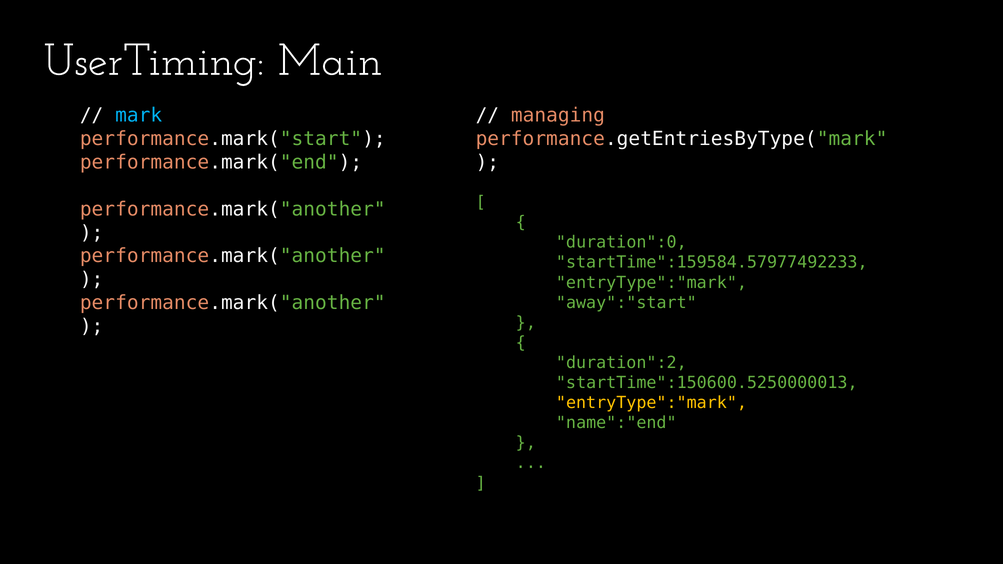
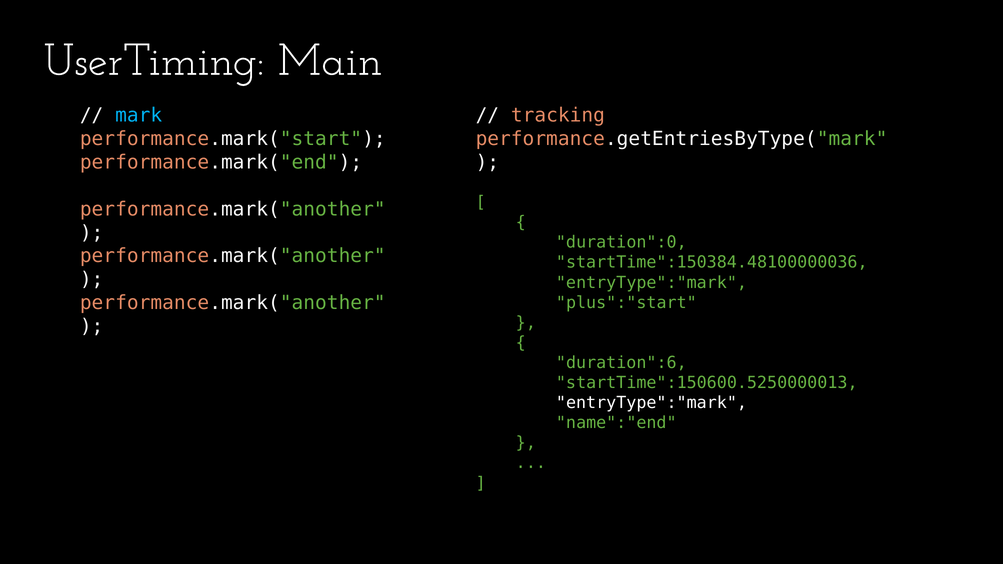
managing: managing -> tracking
startTime":159584.57977492233: startTime":159584.57977492233 -> startTime":150384.48100000036
away":"start: away":"start -> plus":"start
duration":2: duration":2 -> duration":6
entryType":"mark at (651, 403) colour: yellow -> white
